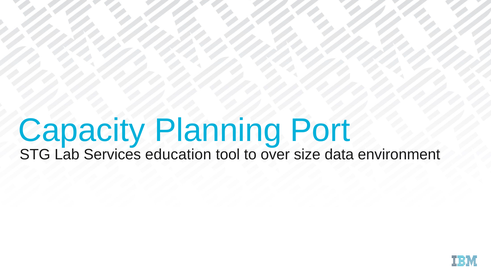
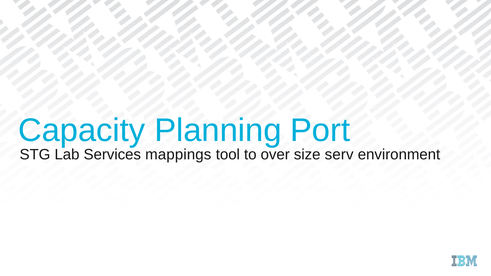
education: education -> mappings
data: data -> serv
